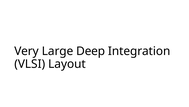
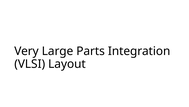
Deep: Deep -> Parts
